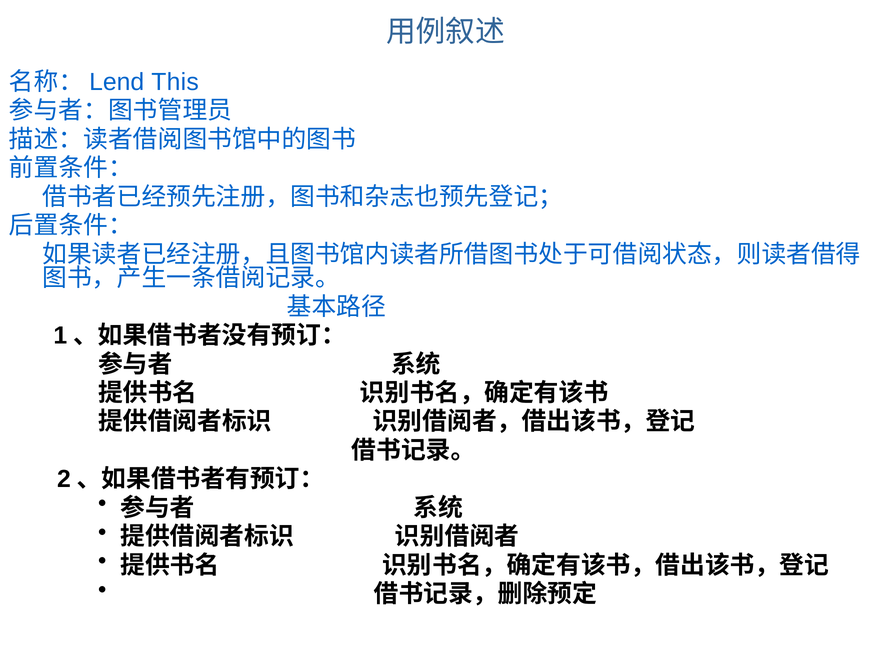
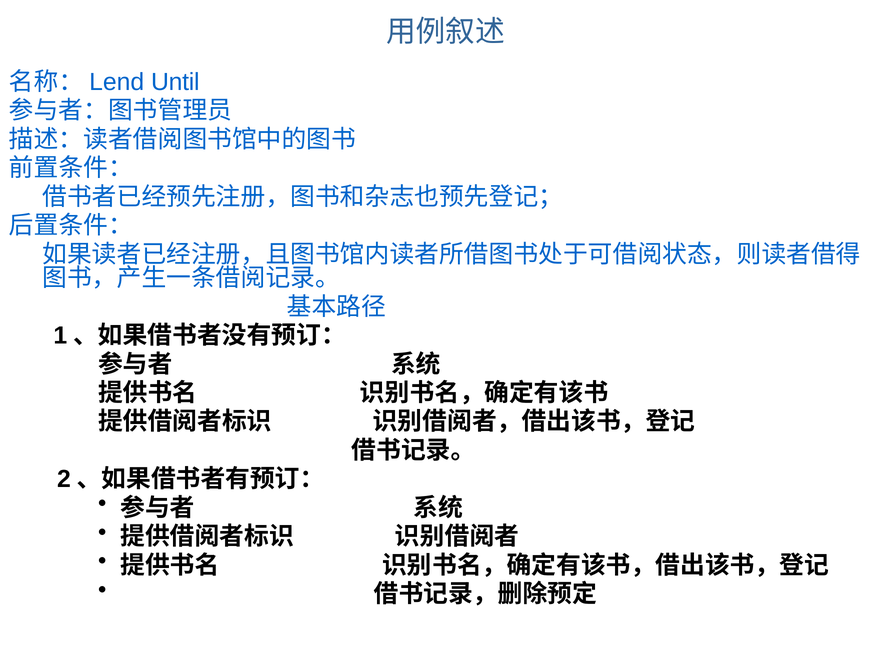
This: This -> Until
